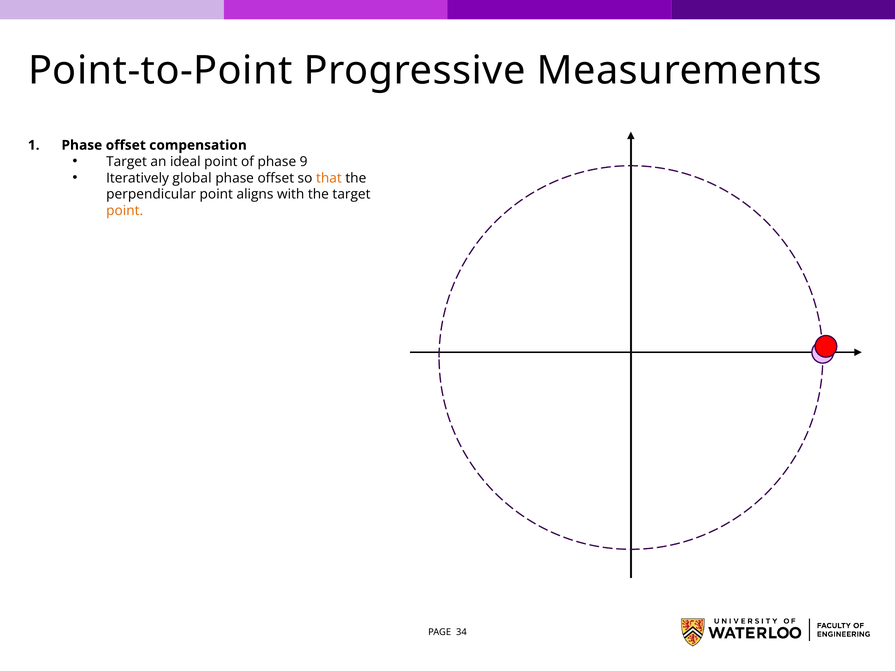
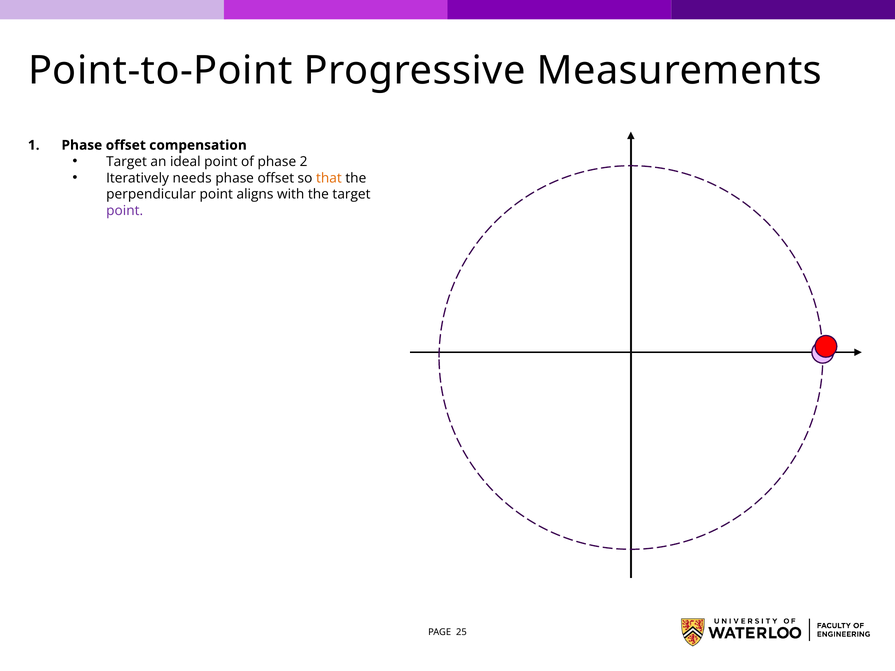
9: 9 -> 2
global: global -> needs
point at (125, 211) colour: orange -> purple
34: 34 -> 25
